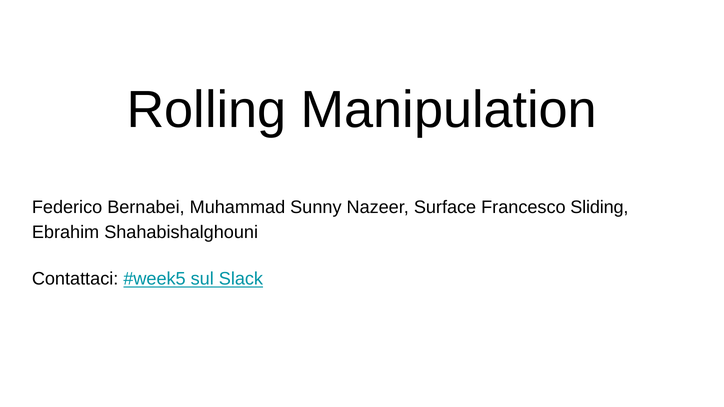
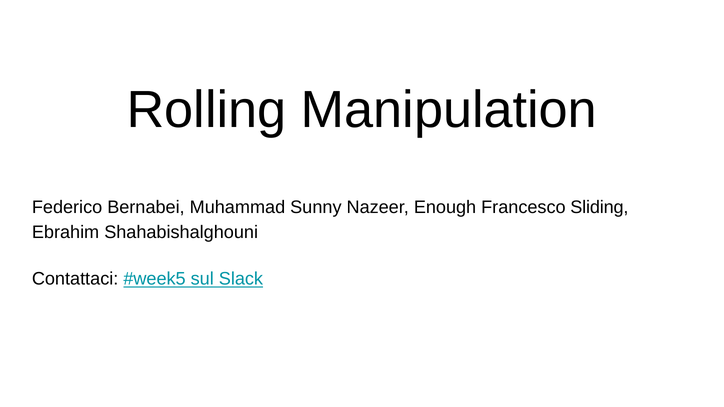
Surface: Surface -> Enough
